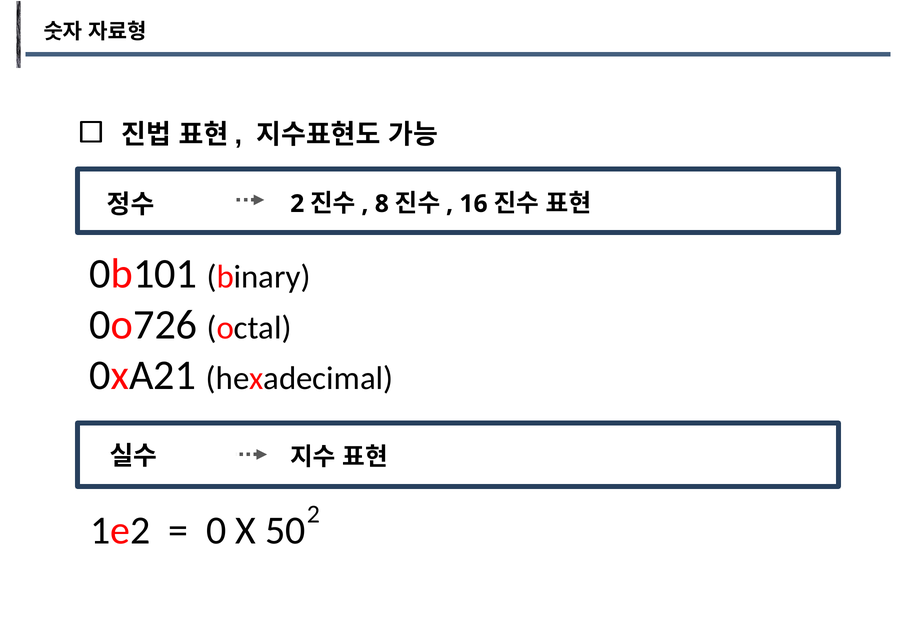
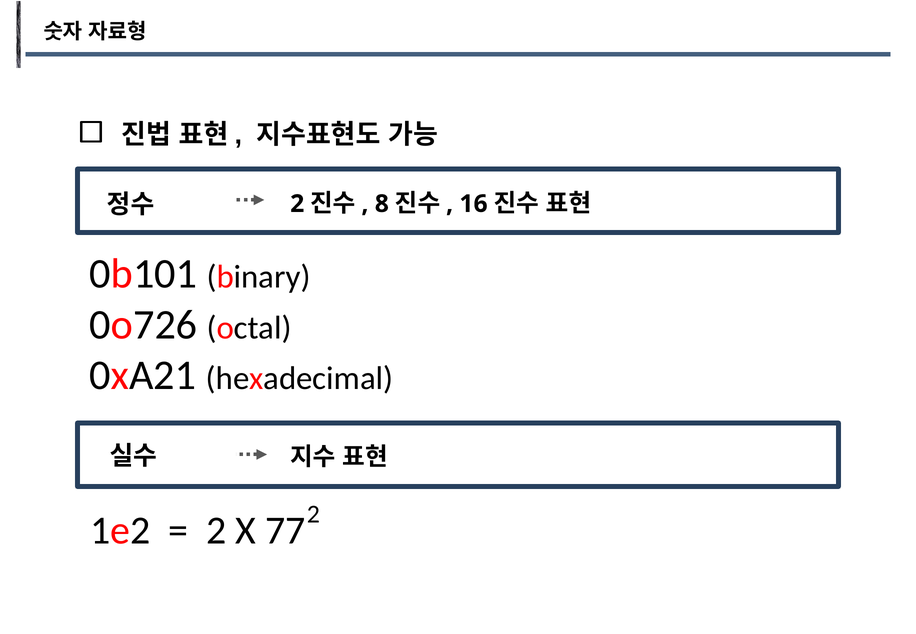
0 at (216, 531): 0 -> 2
50: 50 -> 77
